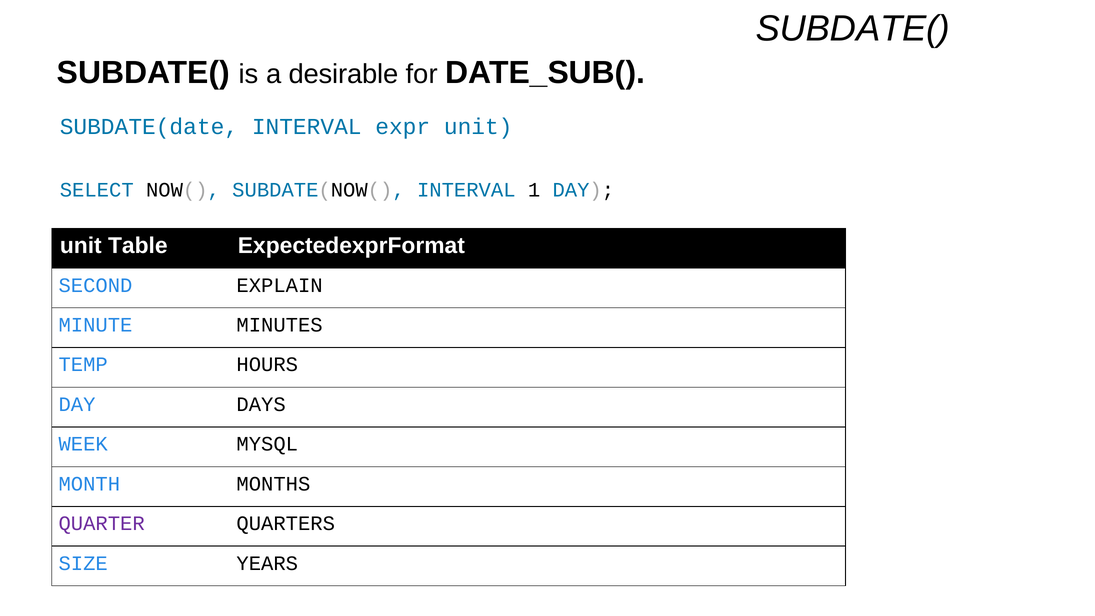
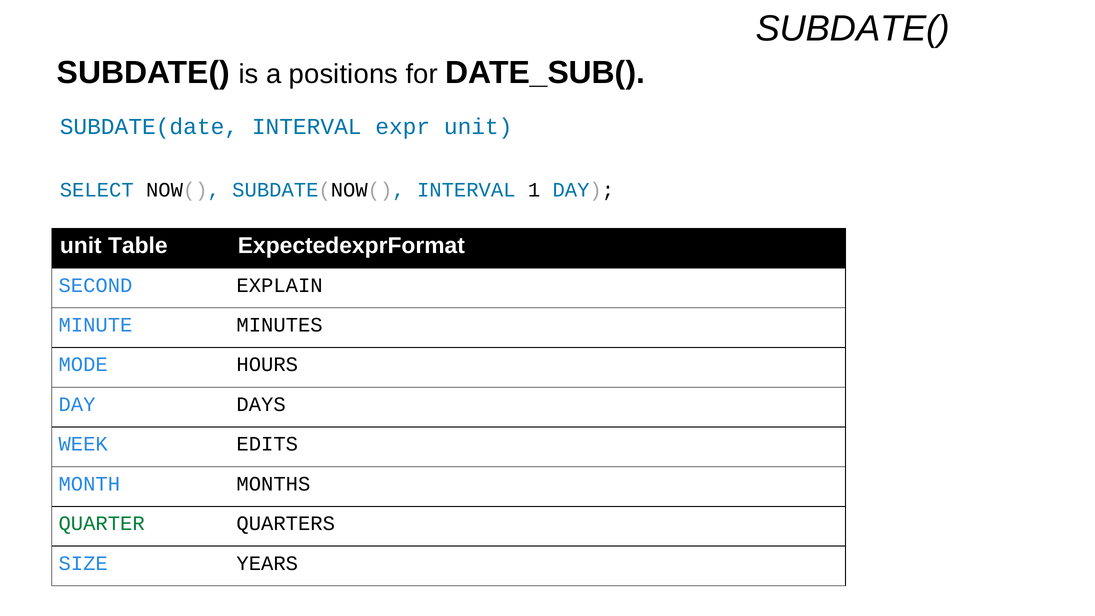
desirable: desirable -> positions
TEMP: TEMP -> MODE
MYSQL: MYSQL -> EDITS
QUARTER colour: purple -> green
